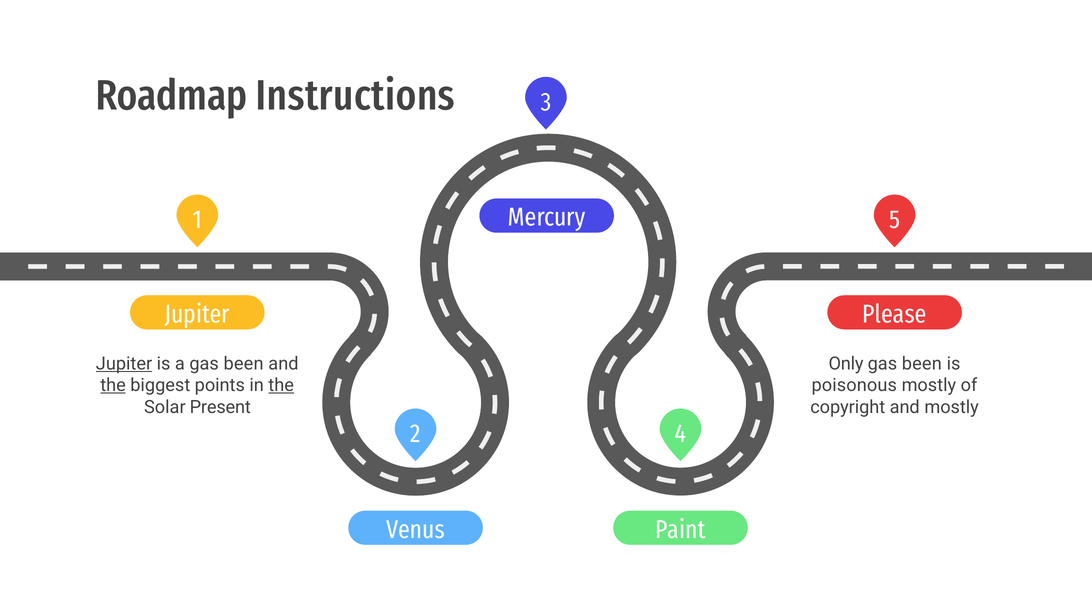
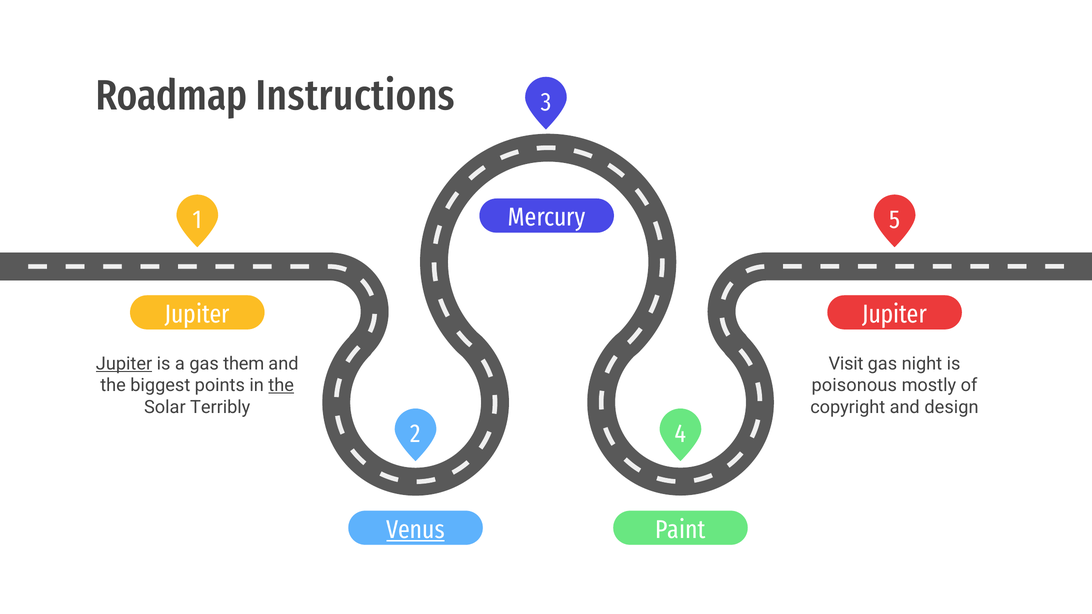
Please at (895, 314): Please -> Jupiter
a gas been: been -> them
Only: Only -> Visit
been at (922, 364): been -> night
the at (113, 386) underline: present -> none
Present: Present -> Terribly
and mostly: mostly -> design
Venus underline: none -> present
